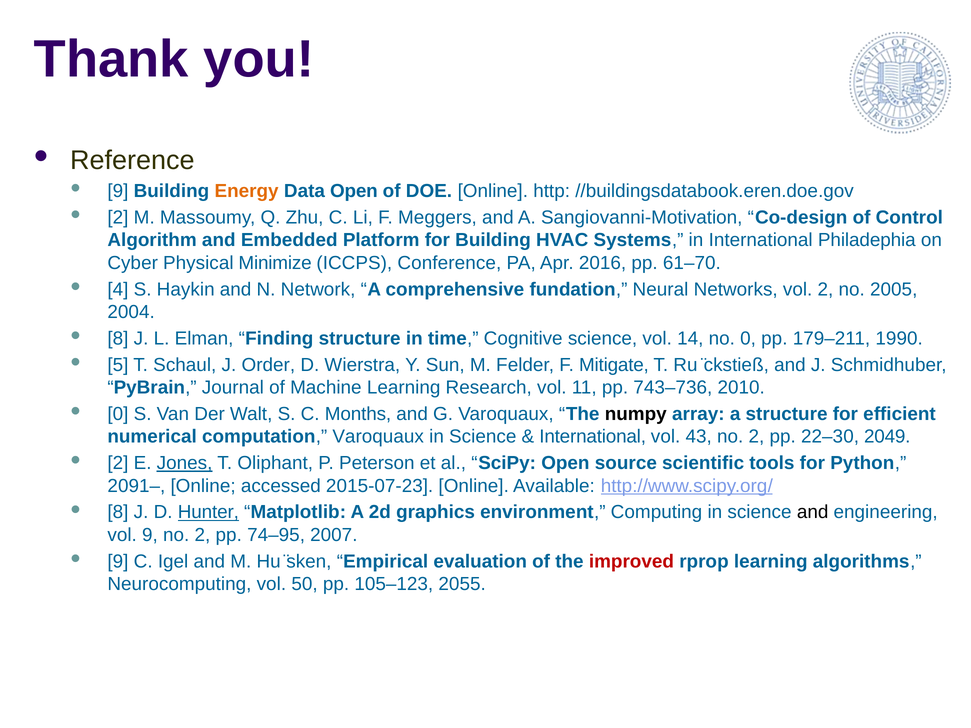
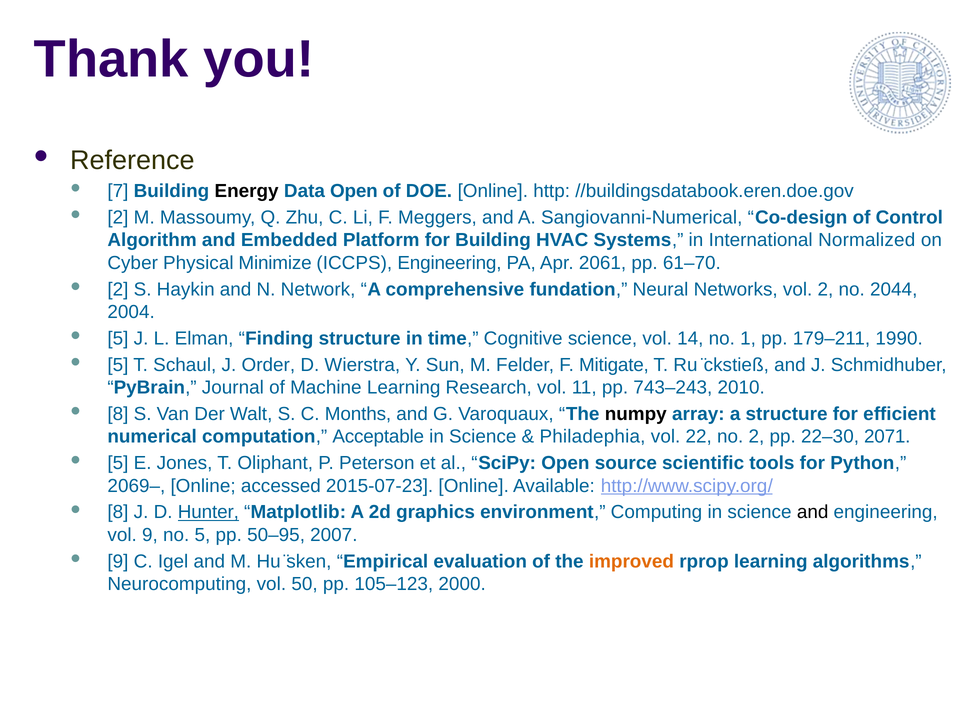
9 at (118, 191): 9 -> 7
Energy colour: orange -> black
Sangiovanni-Motivation: Sangiovanni-Motivation -> Sangiovanni-Numerical
Philadephia: Philadephia -> Normalized
ICCPS Conference: Conference -> Engineering
2016: 2016 -> 2061
4 at (118, 289): 4 -> 2
2005: 2005 -> 2044
8 at (118, 339): 8 -> 5
no 0: 0 -> 1
743–736: 743–736 -> 743–243
0 at (118, 414): 0 -> 8
computation Varoquaux: Varoquaux -> Acceptable
International at (593, 437): International -> Philadephia
43: 43 -> 22
2049: 2049 -> 2071
2 at (118, 463): 2 -> 5
Jones underline: present -> none
2091–: 2091– -> 2069–
9 no 2: 2 -> 5
74–95: 74–95 -> 50–95
improved colour: red -> orange
2055: 2055 -> 2000
